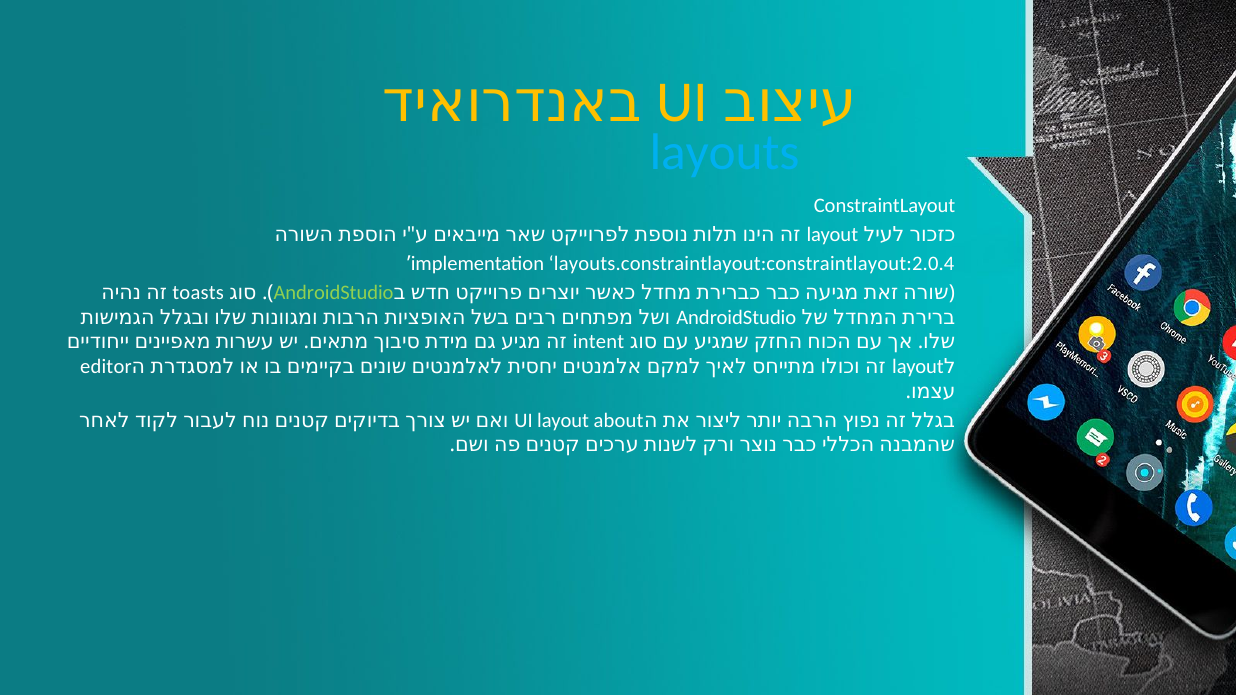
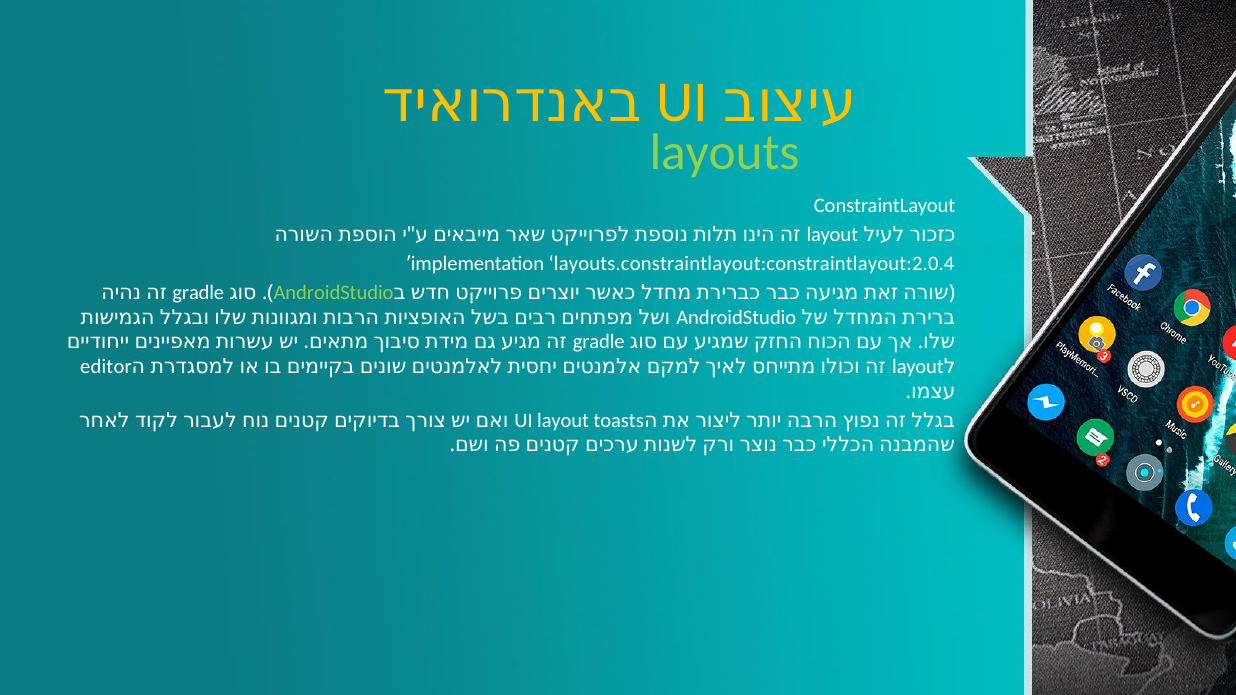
layouts colour: light blue -> light green
toasts at (198, 293): toasts -> gradle
intent at (599, 342): intent -> gradle
about: about -> toasts
